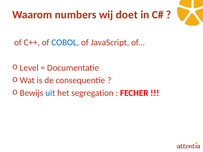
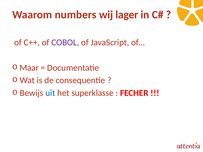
doet: doet -> lager
COBOL colour: blue -> purple
Level: Level -> Maar
segregation: segregation -> superklasse
